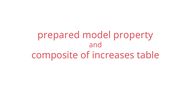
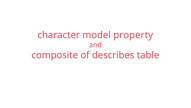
prepared: prepared -> character
increases: increases -> describes
